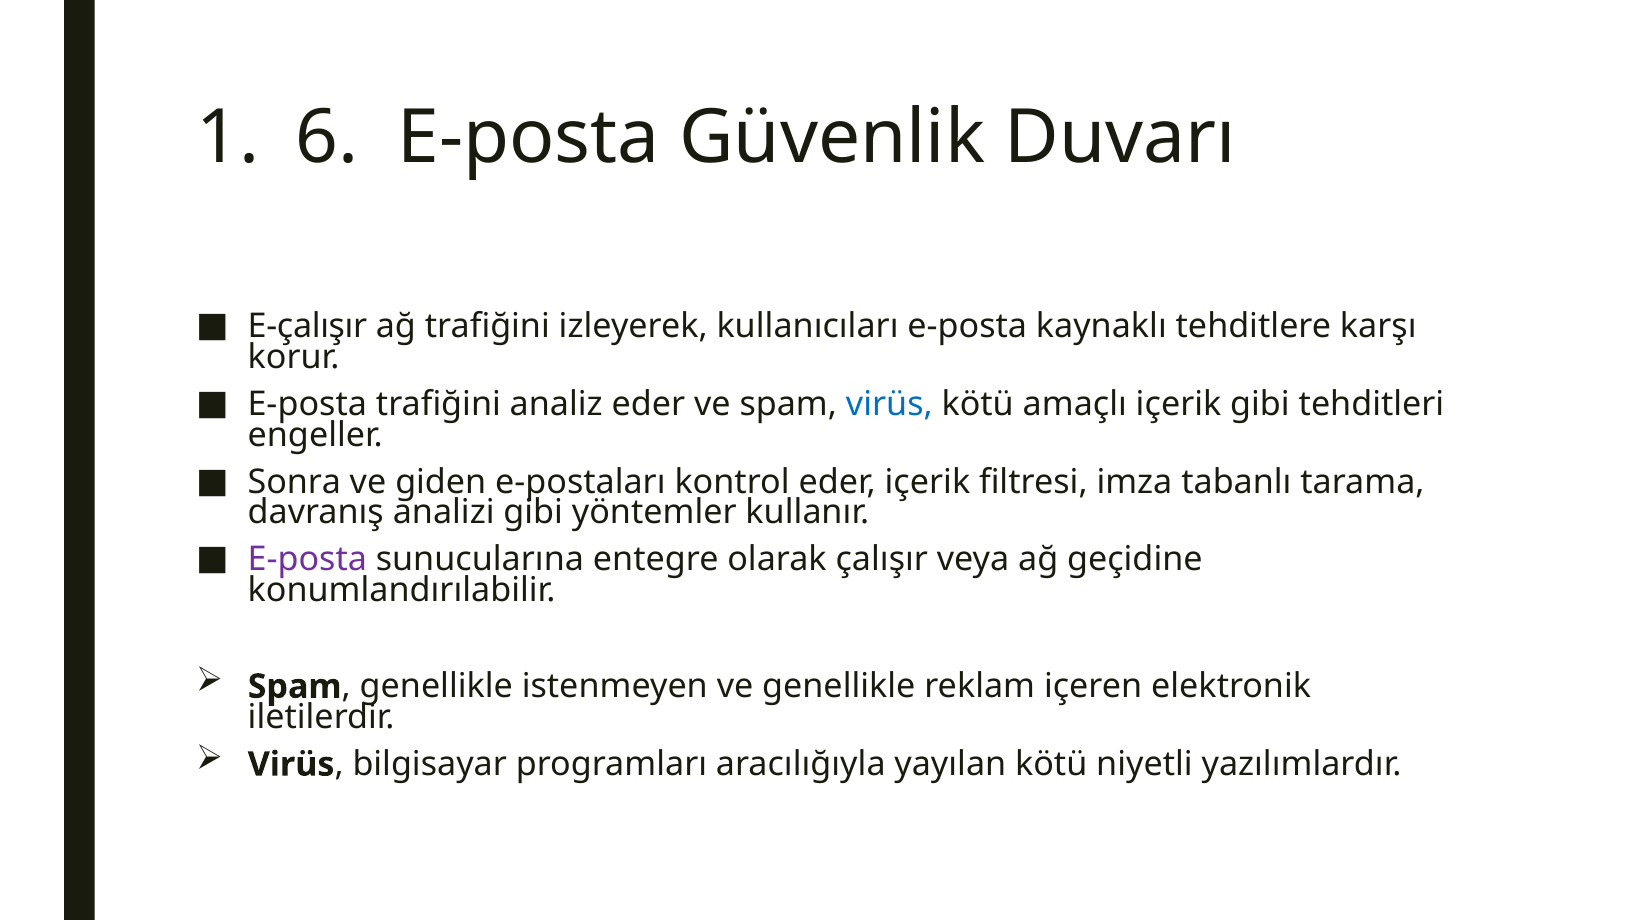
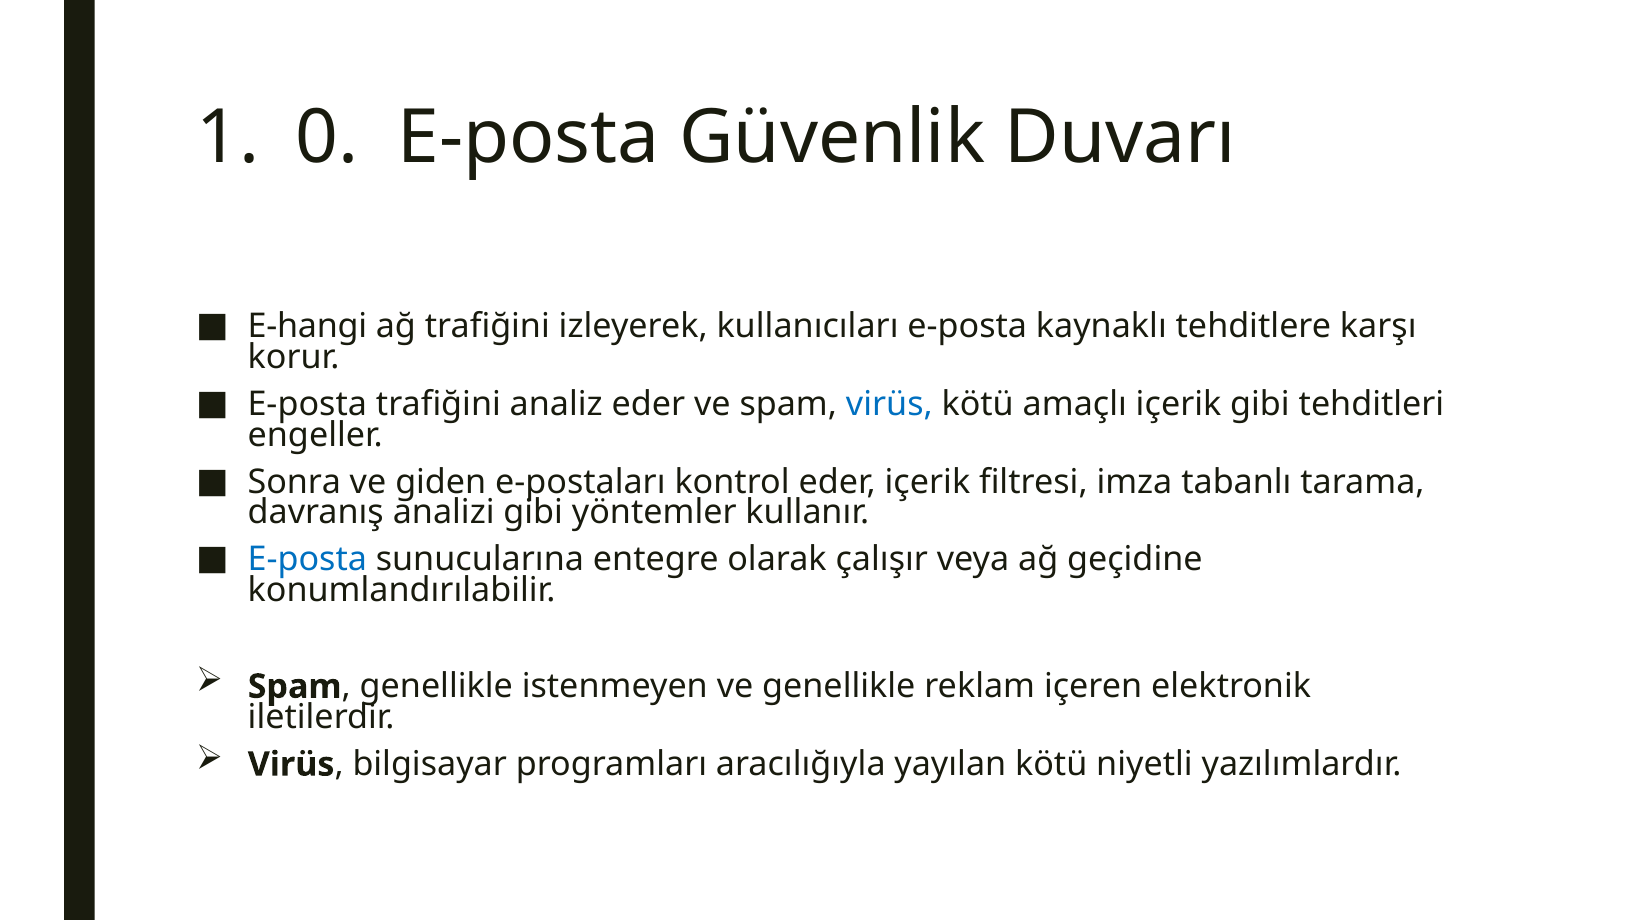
6: 6 -> 0
E-çalışır: E-çalışır -> E-hangi
E-posta at (307, 560) colour: purple -> blue
